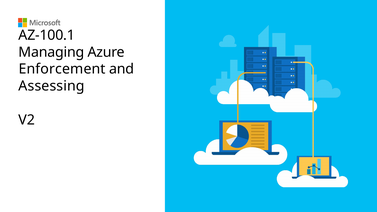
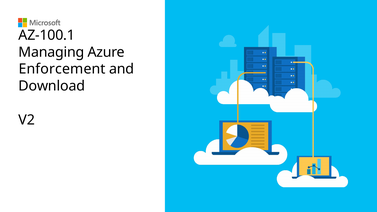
Assessing: Assessing -> Download
